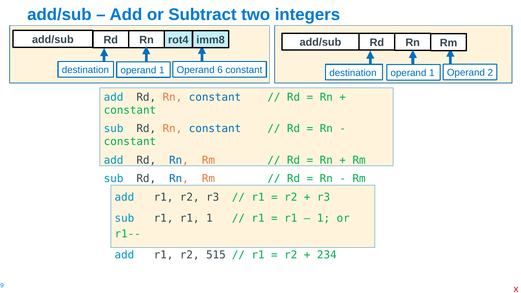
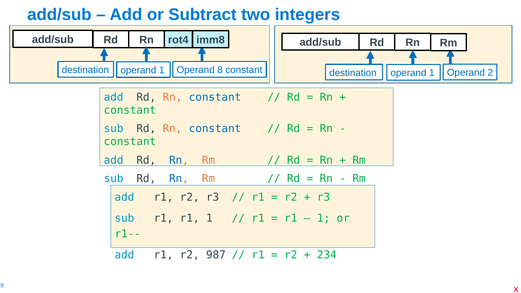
6: 6 -> 8
515: 515 -> 987
